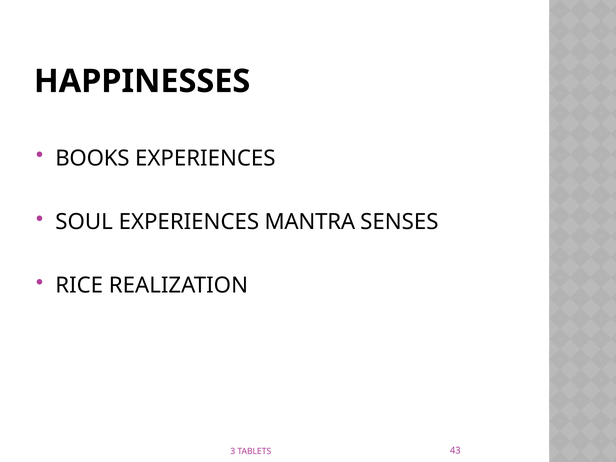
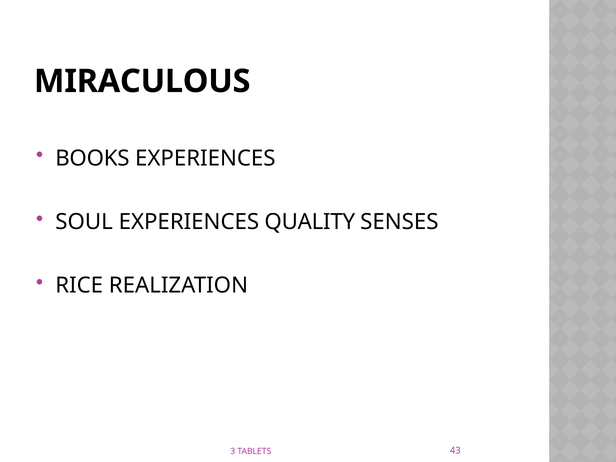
HAPPINESSES: HAPPINESSES -> MIRACULOUS
MANTRA: MANTRA -> QUALITY
